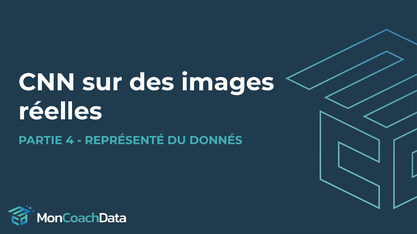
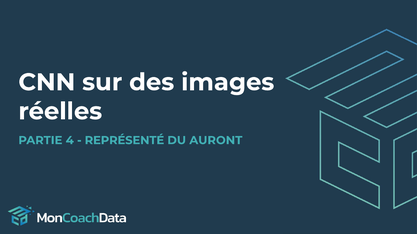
DONNÉS: DONNÉS -> AURONT
